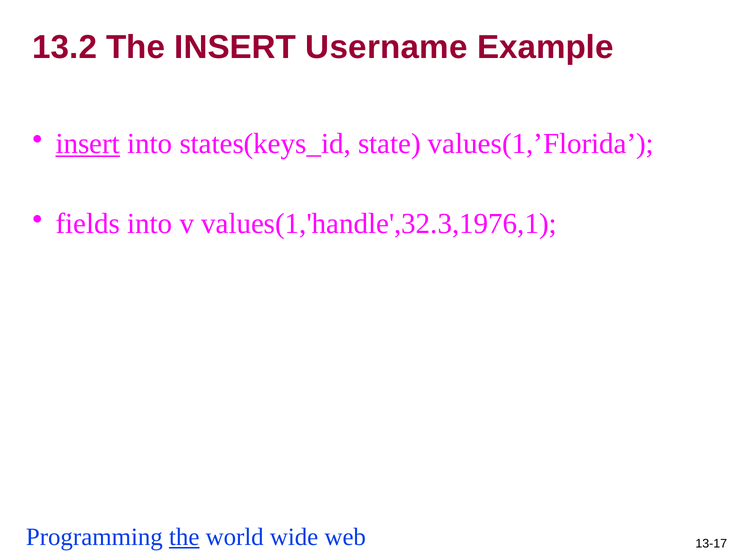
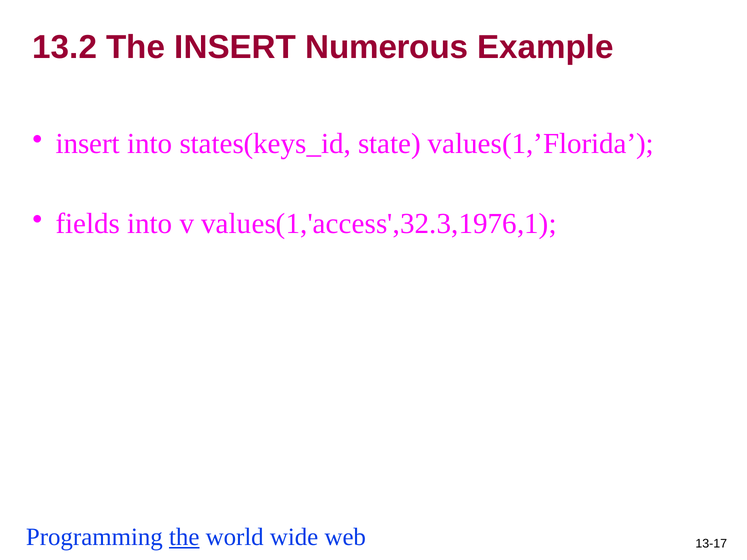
Username: Username -> Numerous
insert at (88, 144) underline: present -> none
values(1,'handle',32.3,1976,1: values(1,'handle',32.3,1976,1 -> values(1,'access',32.3,1976,1
